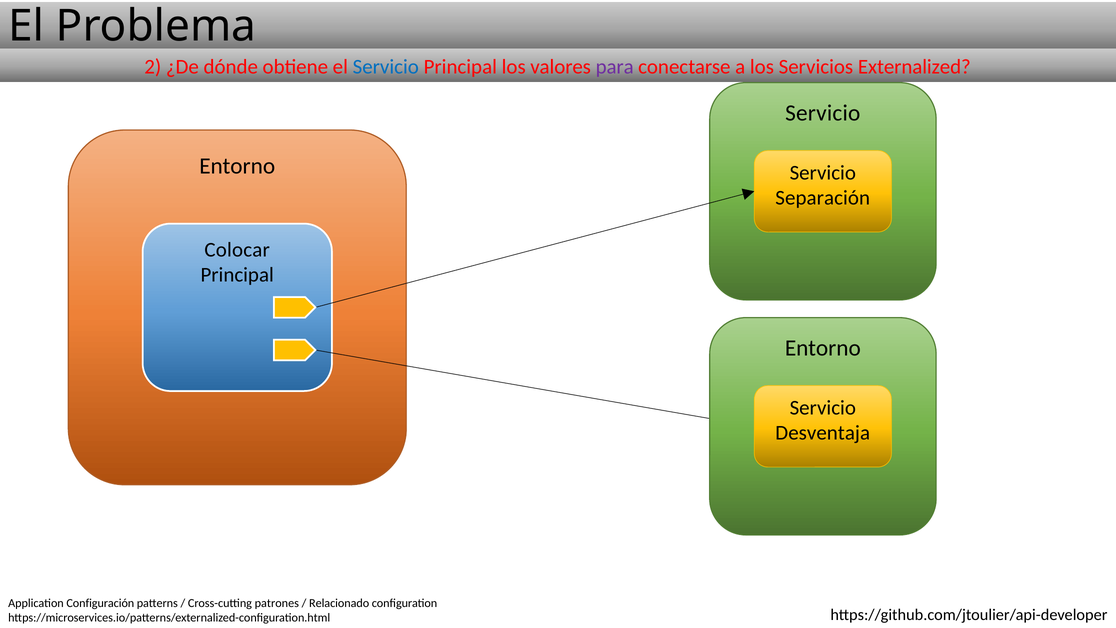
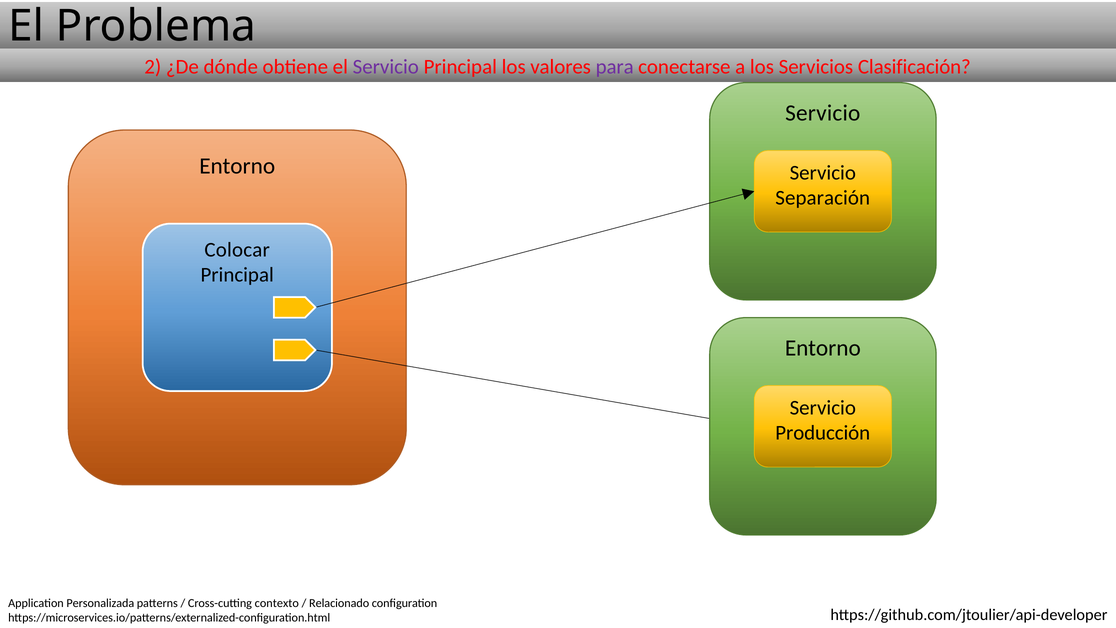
Servicio at (386, 67) colour: blue -> purple
Externalized: Externalized -> Clasificación
Desventaja: Desventaja -> Producción
Configuración: Configuración -> Personalizada
patrones: patrones -> contexto
